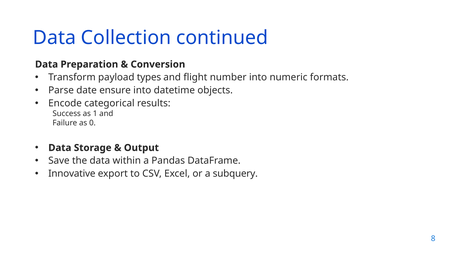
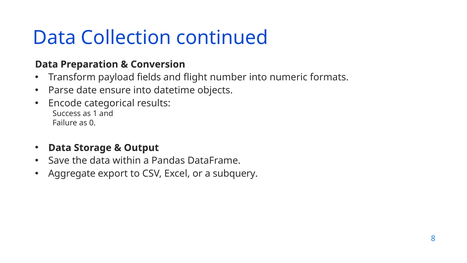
types: types -> fields
Innovative: Innovative -> Aggregate
